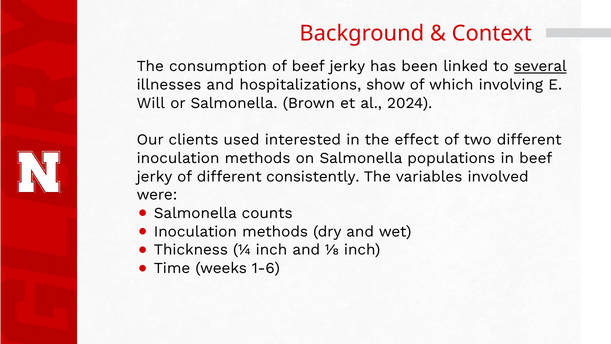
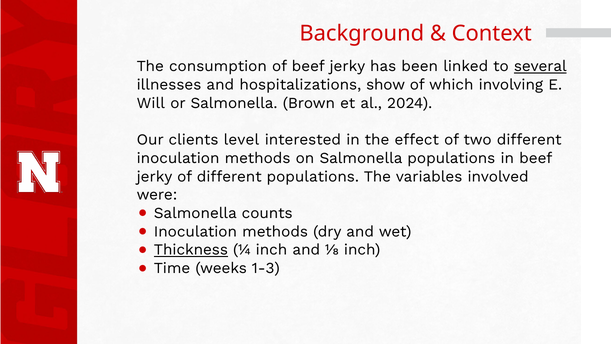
used: used -> level
different consistently: consistently -> populations
Thickness underline: none -> present
1-6: 1-6 -> 1-3
